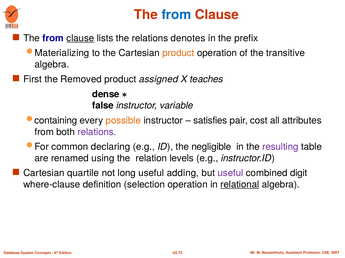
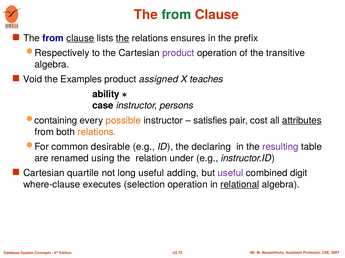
from at (176, 15) colour: blue -> green
the at (123, 38) underline: none -> present
denotes: denotes -> ensures
Materializing: Materializing -> Respectively
product at (178, 53) colour: orange -> purple
First: First -> Void
Removed: Removed -> Examples
dense: dense -> ability
false: false -> case
variable: variable -> persons
attributes underline: none -> present
relations at (97, 132) colour: purple -> orange
declaring: declaring -> desirable
negligible: negligible -> declaring
levels: levels -> under
definition: definition -> executes
